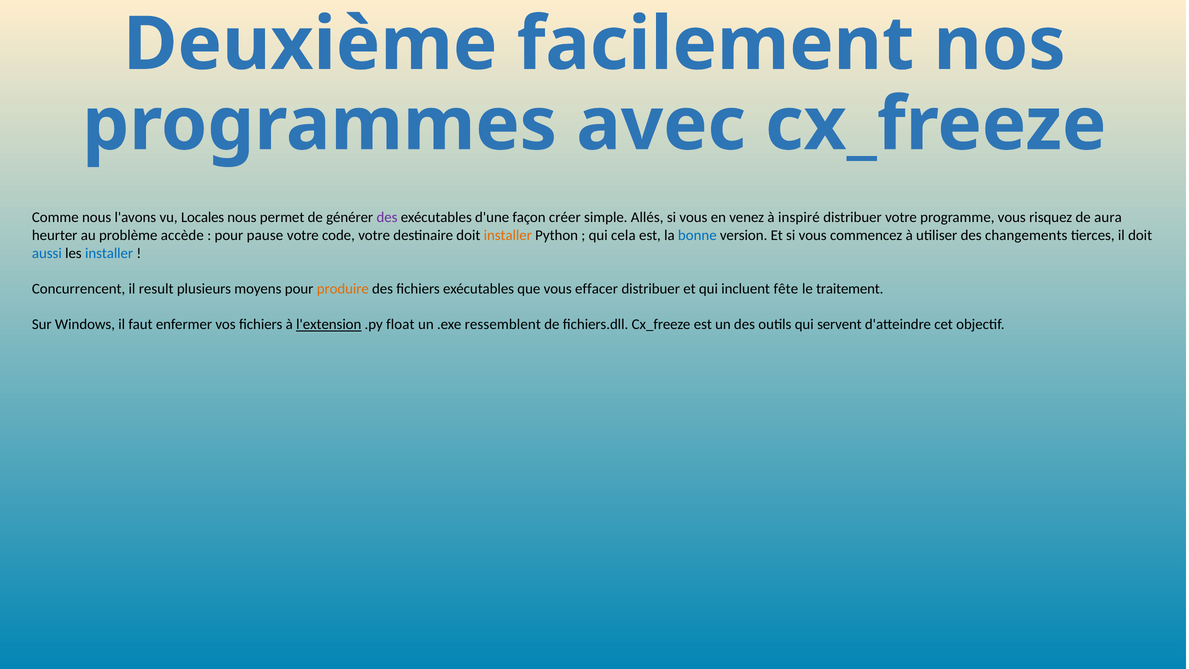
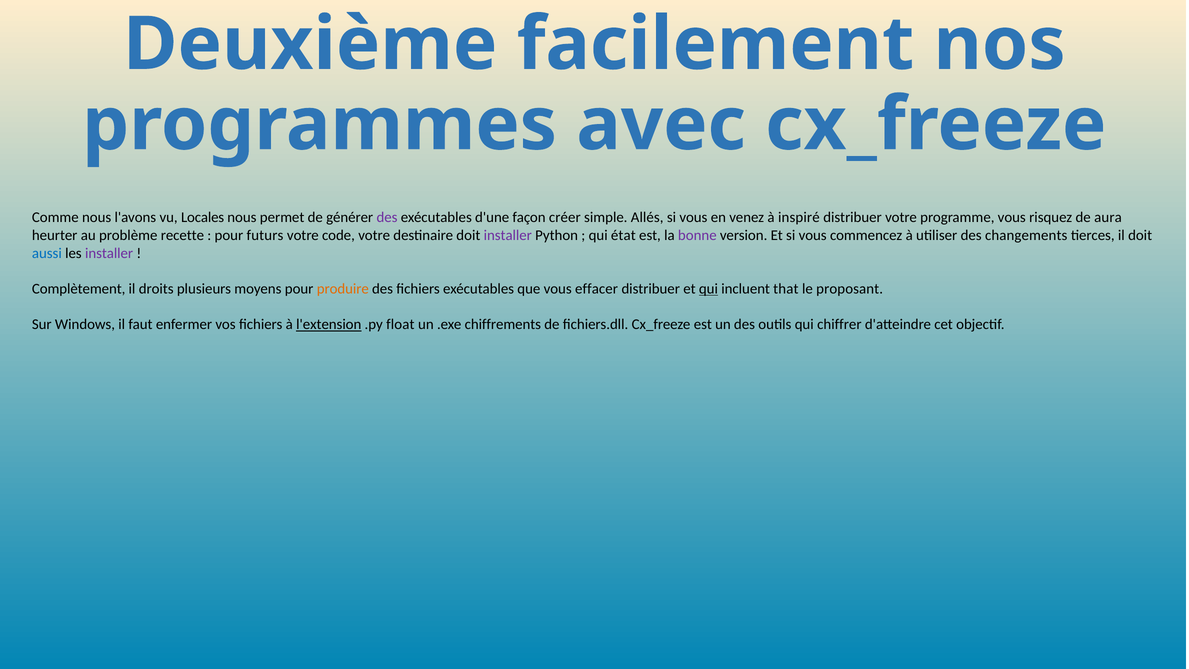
accède: accède -> recette
pause: pause -> futurs
installer at (508, 235) colour: orange -> purple
cela: cela -> état
bonne colour: blue -> purple
installer at (109, 253) colour: blue -> purple
Concurrencent: Concurrencent -> Complètement
result: result -> droits
qui at (708, 289) underline: none -> present
fête: fête -> that
traitement: traitement -> proposant
ressemblent: ressemblent -> chiffrements
servent: servent -> chiffrer
